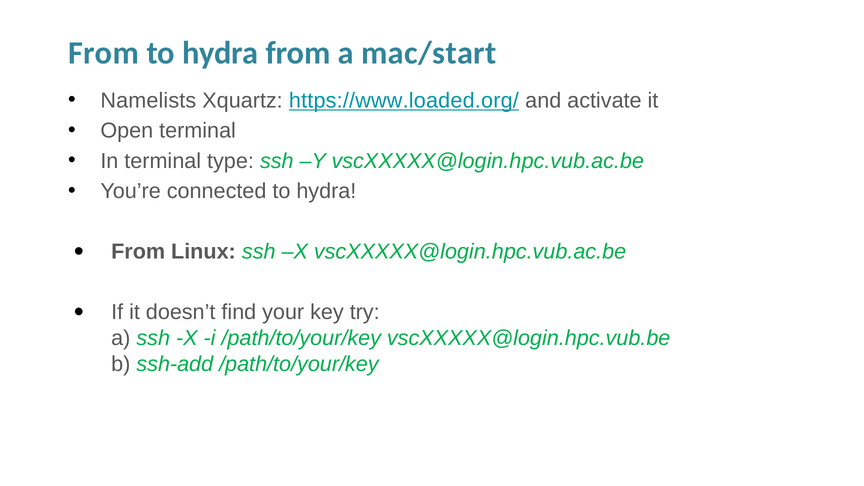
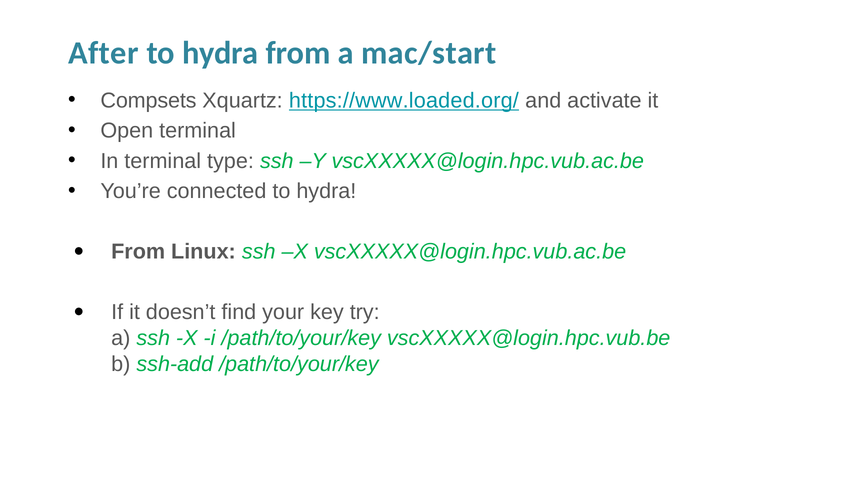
From at (104, 53): From -> After
Namelists: Namelists -> Compsets
